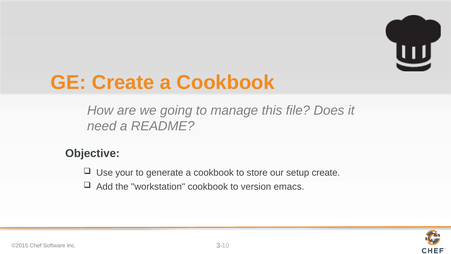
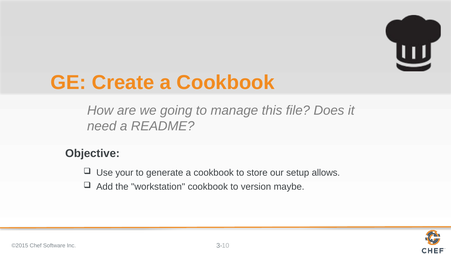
setup create: create -> allows
emacs: emacs -> maybe
